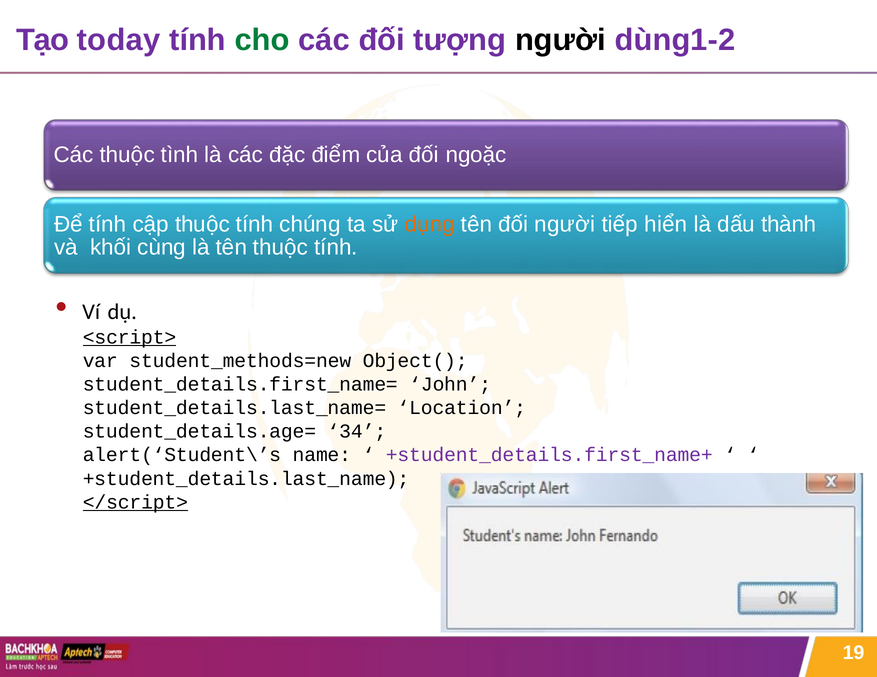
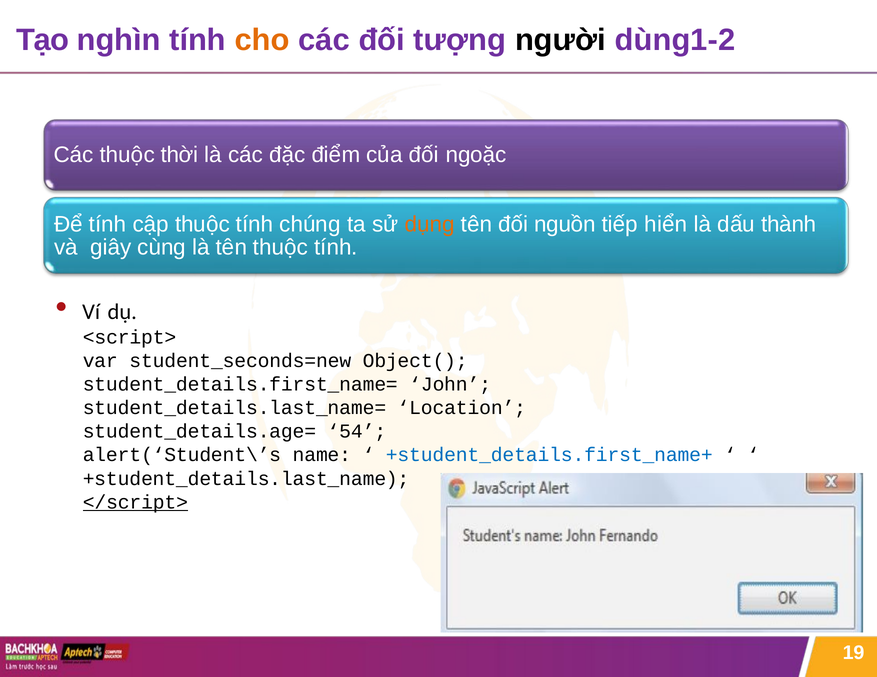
today: today -> nghìn
cho colour: green -> orange
tình: tình -> thời
đối người: người -> nguồn
khối: khối -> giây
<script> underline: present -> none
student_methods=new: student_methods=new -> student_seconds=new
34: 34 -> 54
+student_details.first_name+ colour: purple -> blue
